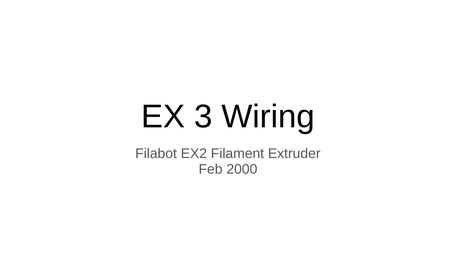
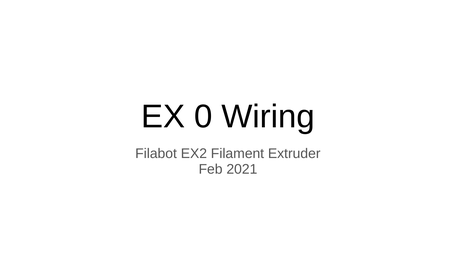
3: 3 -> 0
2000: 2000 -> 2021
